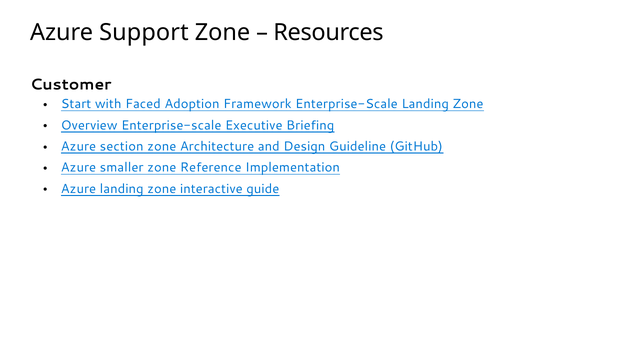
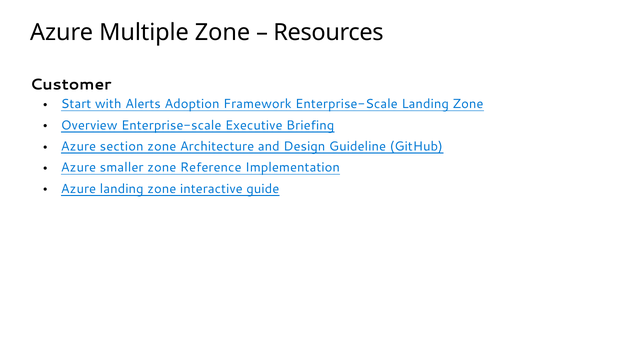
Support: Support -> Multiple
Faced: Faced -> Alerts
